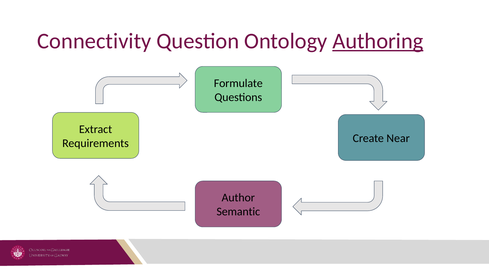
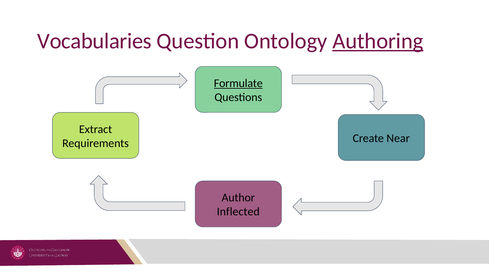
Connectivity: Connectivity -> Vocabularies
Formulate underline: none -> present
Semantic: Semantic -> Inflected
